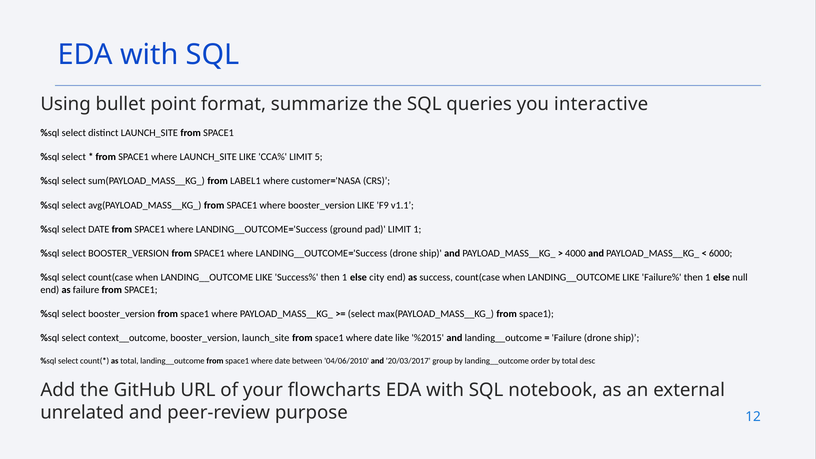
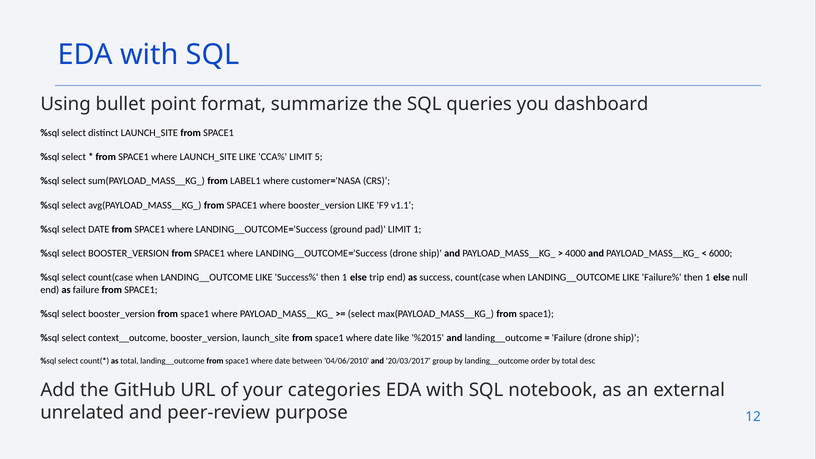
interactive: interactive -> dashboard
city: city -> trip
flowcharts: flowcharts -> categories
